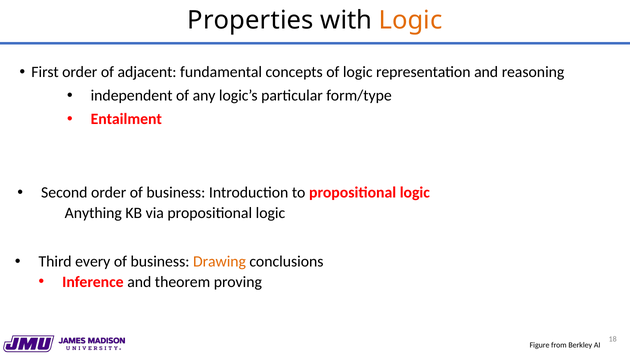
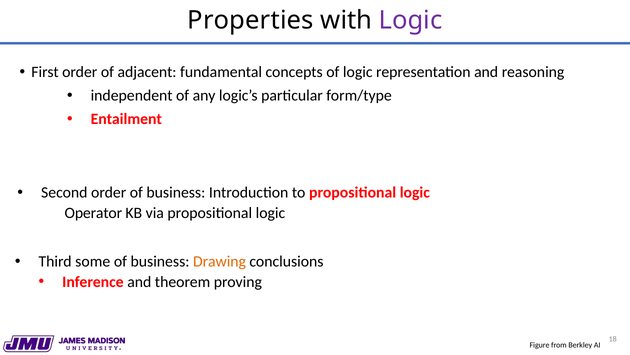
Logic at (411, 20) colour: orange -> purple
Anything: Anything -> Operator
every: every -> some
